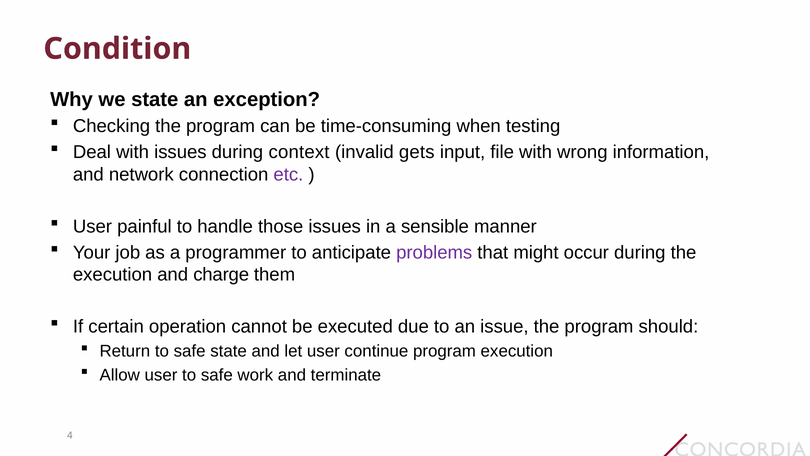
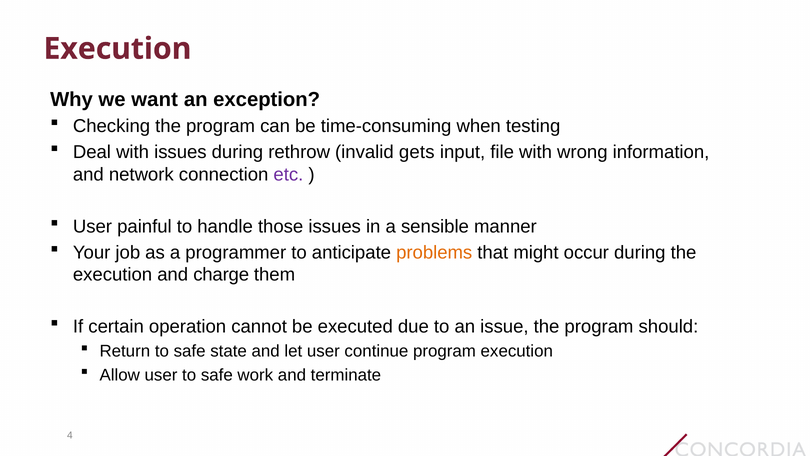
Condition at (117, 49): Condition -> Execution
we state: state -> want
context: context -> rethrow
problems colour: purple -> orange
